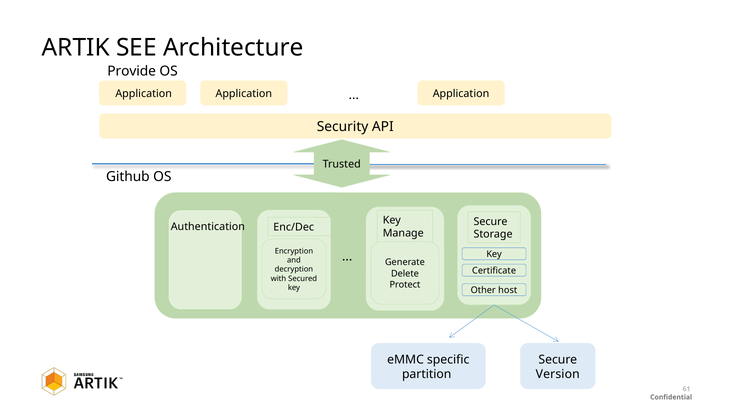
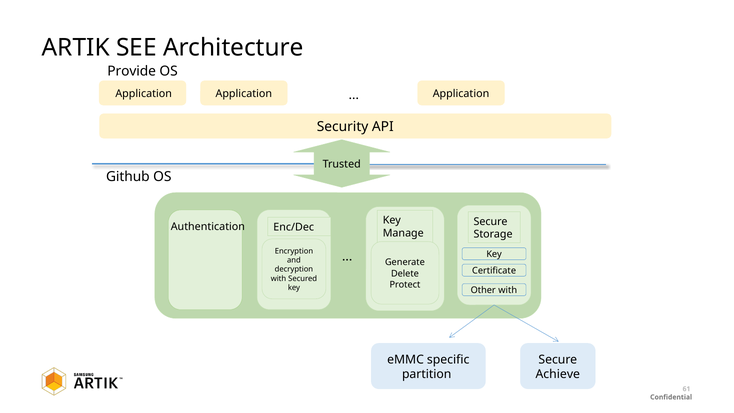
Other host: host -> with
Version: Version -> Achieve
